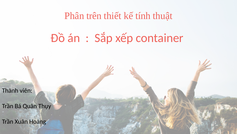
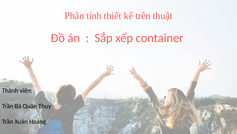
trên: trên -> tính
tính: tính -> trên
